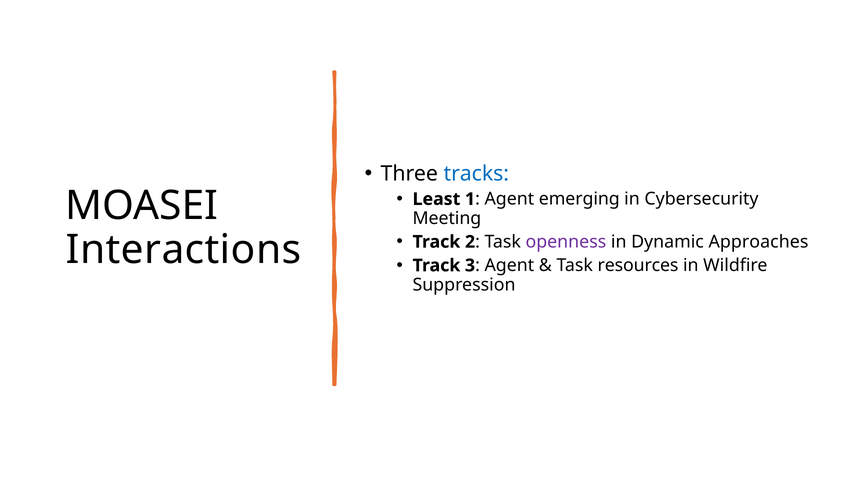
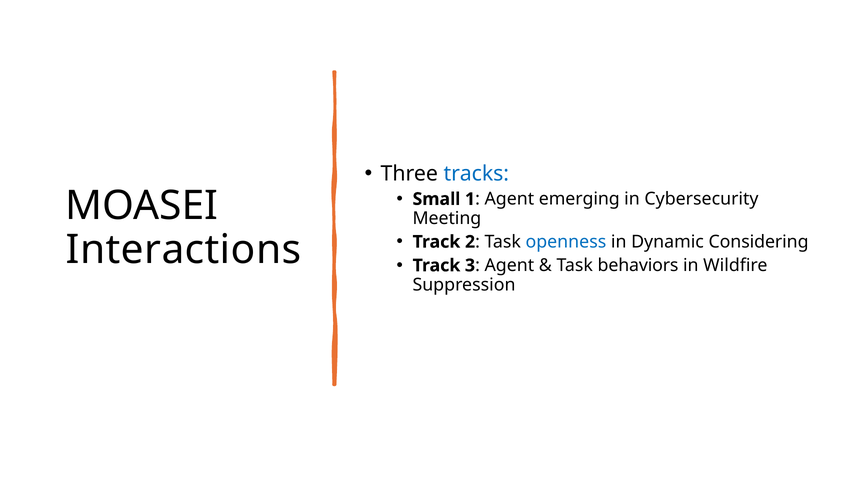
Least: Least -> Small
openness colour: purple -> blue
Approaches: Approaches -> Considering
resources: resources -> behaviors
